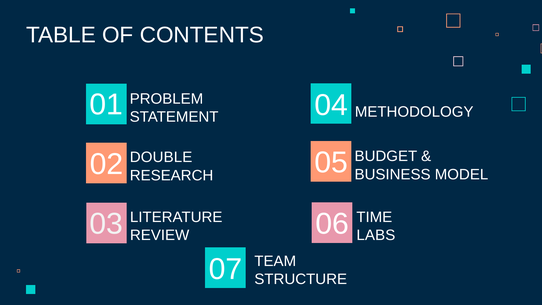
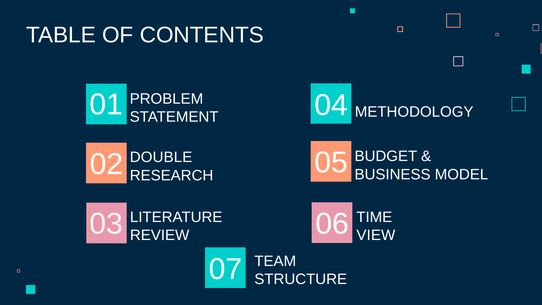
LABS: LABS -> VIEW
